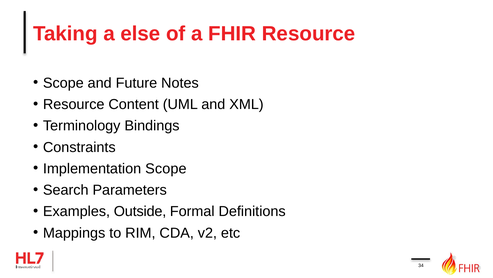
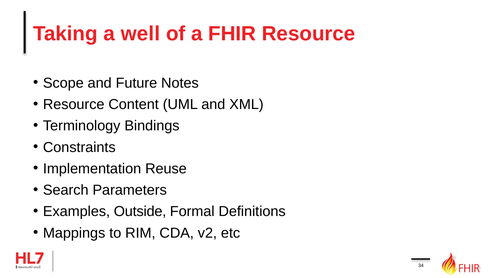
else: else -> well
Implementation Scope: Scope -> Reuse
